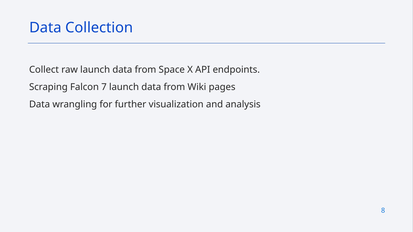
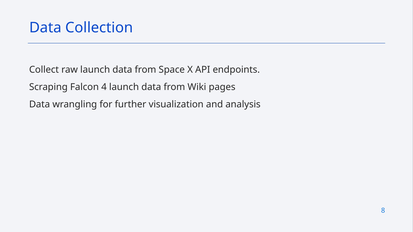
7: 7 -> 4
